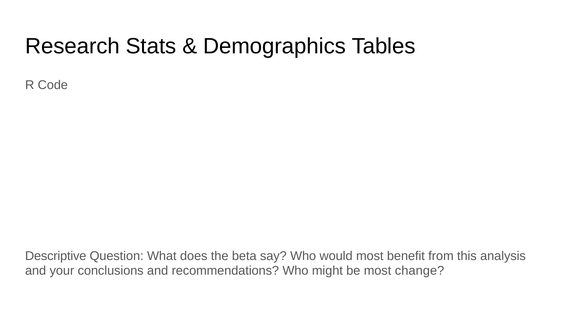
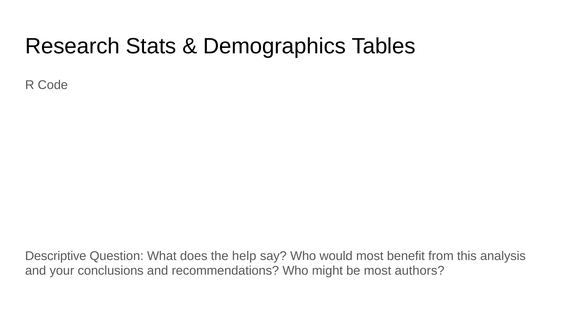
beta: beta -> help
change: change -> authors
